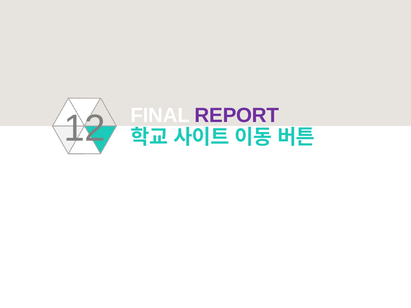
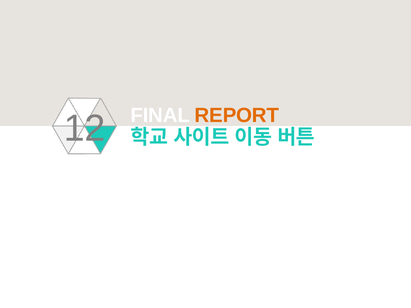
REPORT colour: purple -> orange
